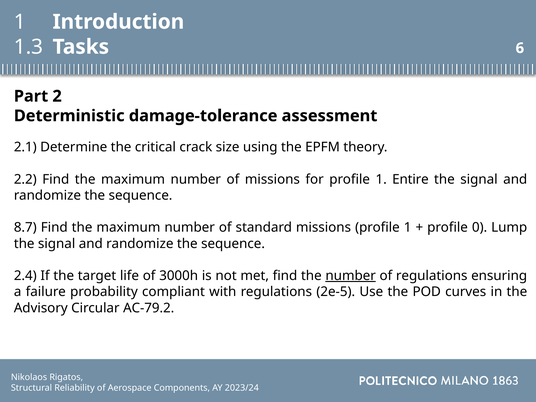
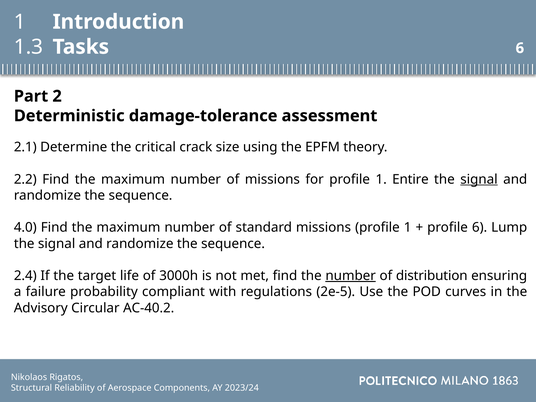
signal at (479, 179) underline: none -> present
8.7: 8.7 -> 4.0
profile 0: 0 -> 6
of regulations: regulations -> distribution
AC-79.2: AC-79.2 -> AC-40.2
